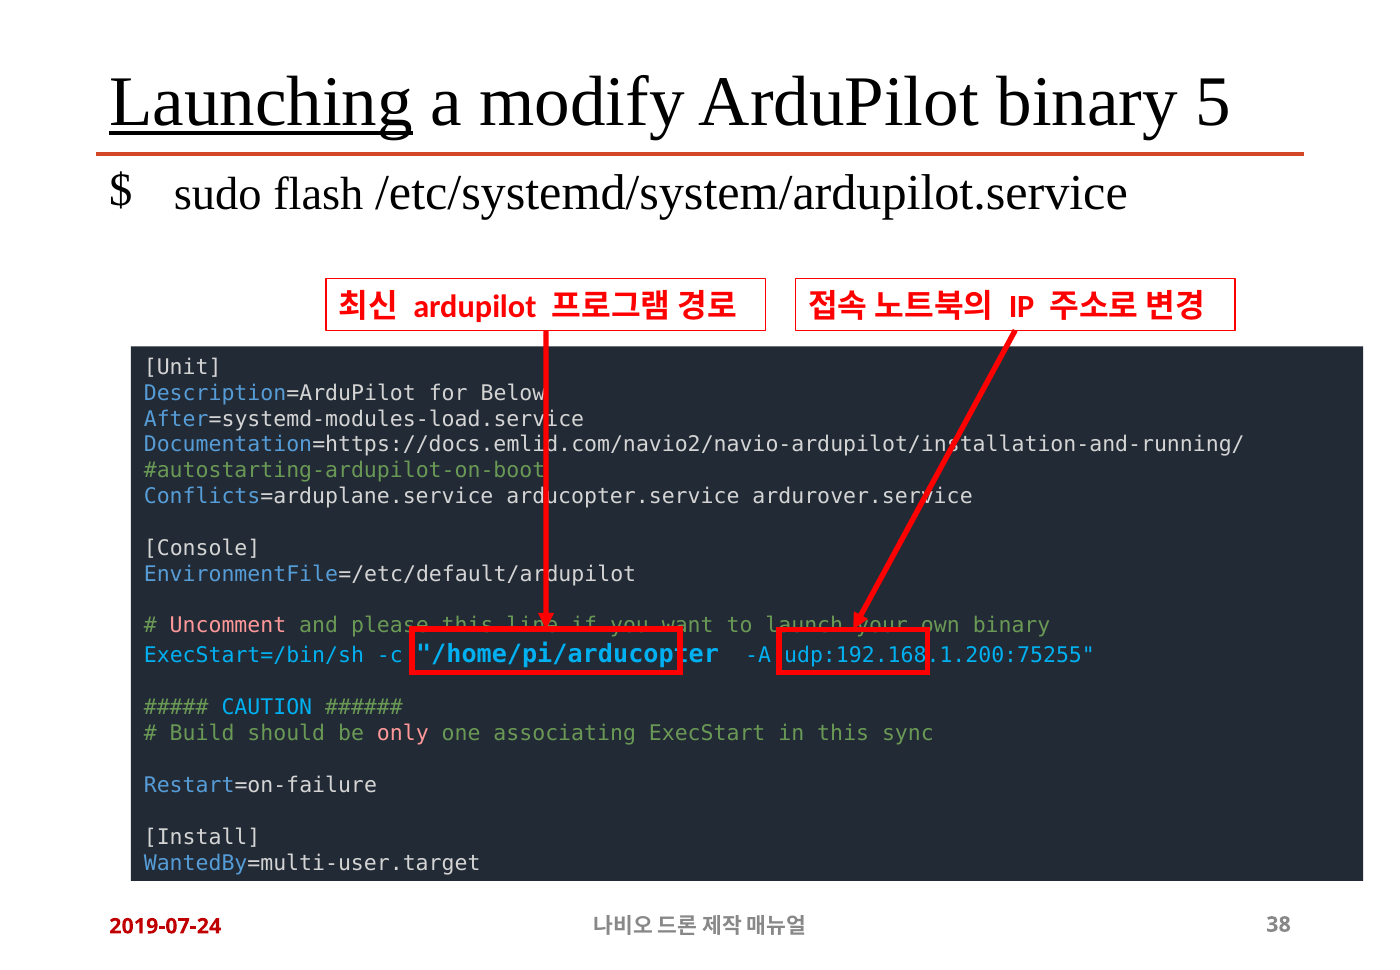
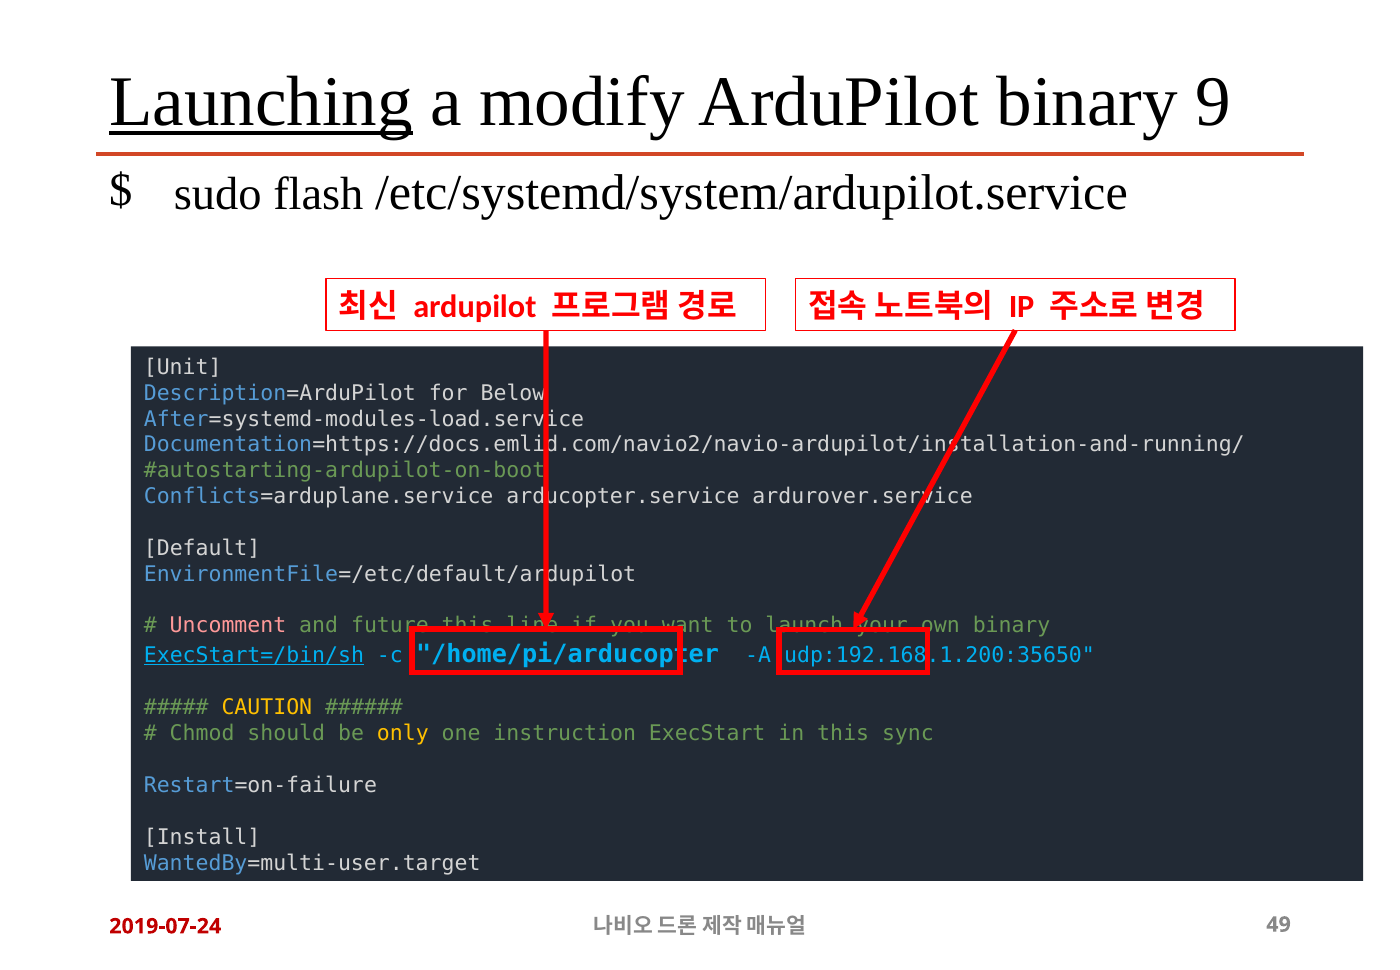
5: 5 -> 9
Console: Console -> Default
please: please -> future
ExecStart=/bin/sh underline: none -> present
udp:192.168.1.200:75255: udp:192.168.1.200:75255 -> udp:192.168.1.200:35650
CAUTION colour: light blue -> yellow
Build: Build -> Chmod
only colour: pink -> yellow
associating: associating -> instruction
38: 38 -> 49
